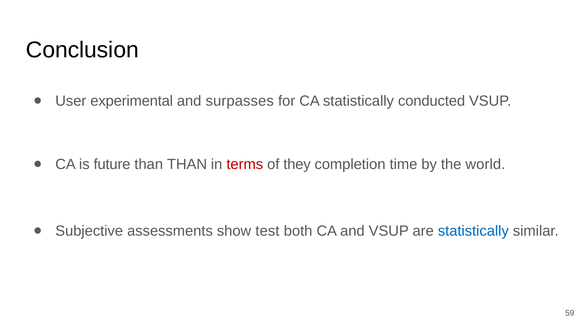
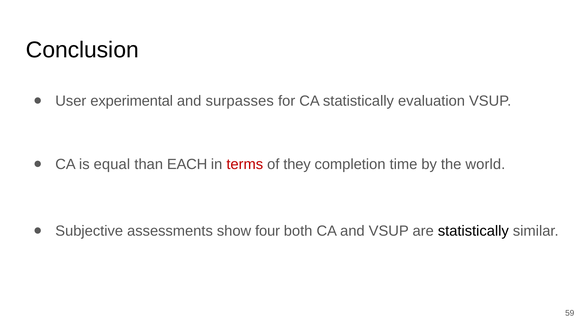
conducted: conducted -> evaluation
future: future -> equal
than THAN: THAN -> EACH
test: test -> four
statistically at (473, 231) colour: blue -> black
